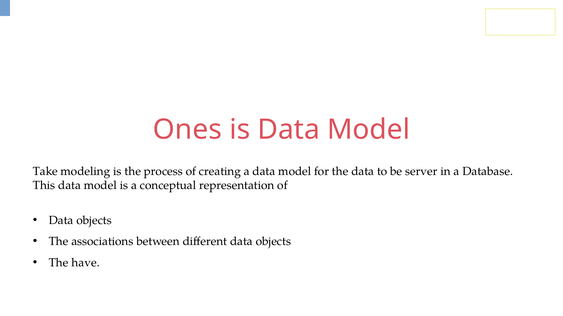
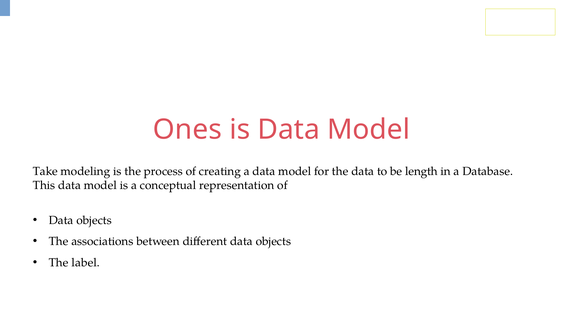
server: server -> length
have: have -> label
